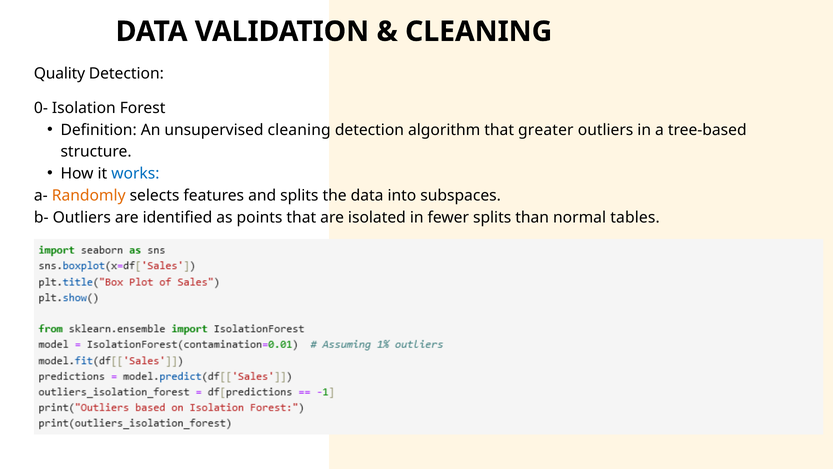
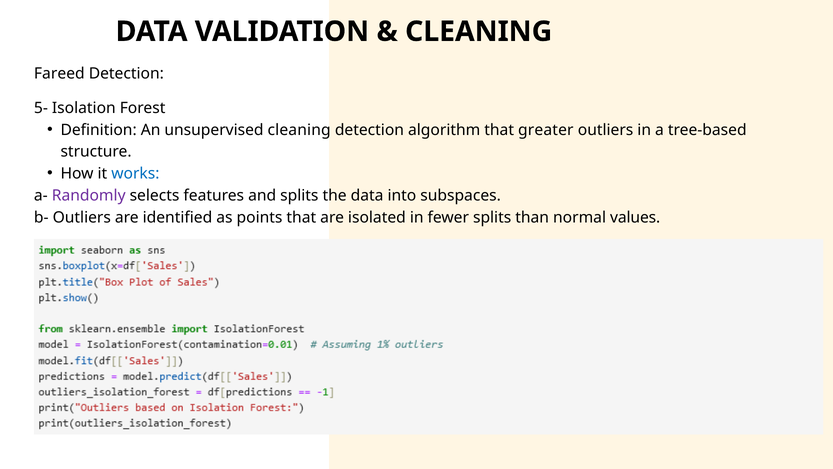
Quality: Quality -> Fareed
0-: 0- -> 5-
Randomly colour: orange -> purple
tables: tables -> values
